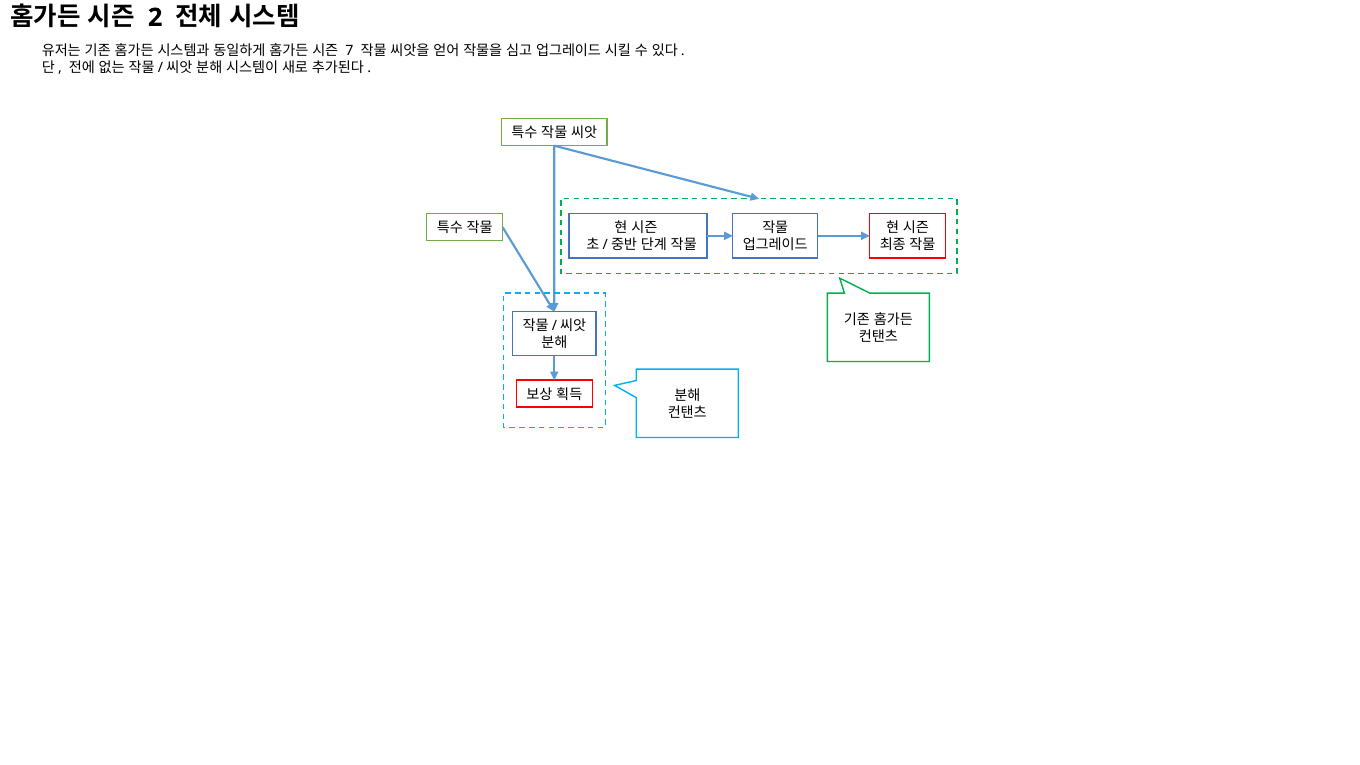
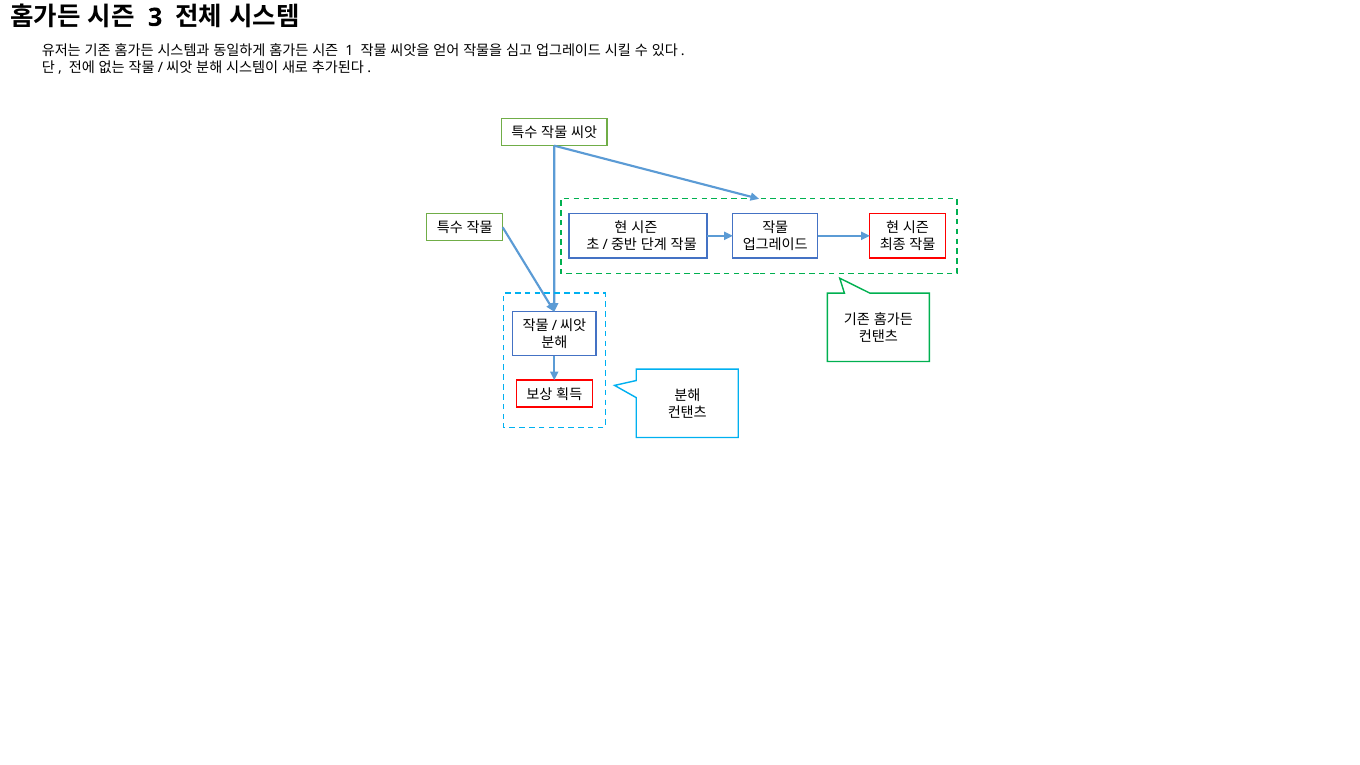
2: 2 -> 3
7: 7 -> 1
